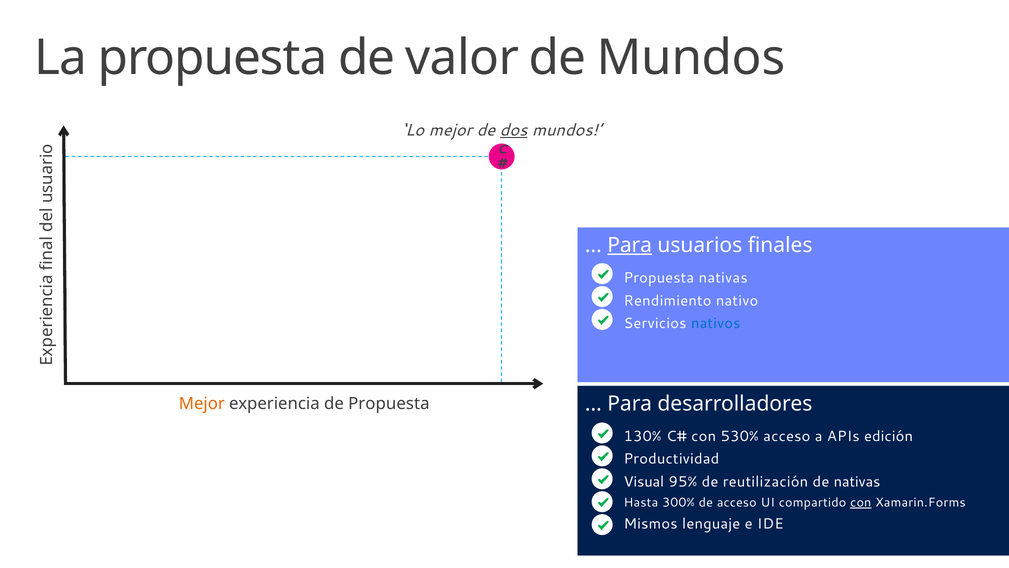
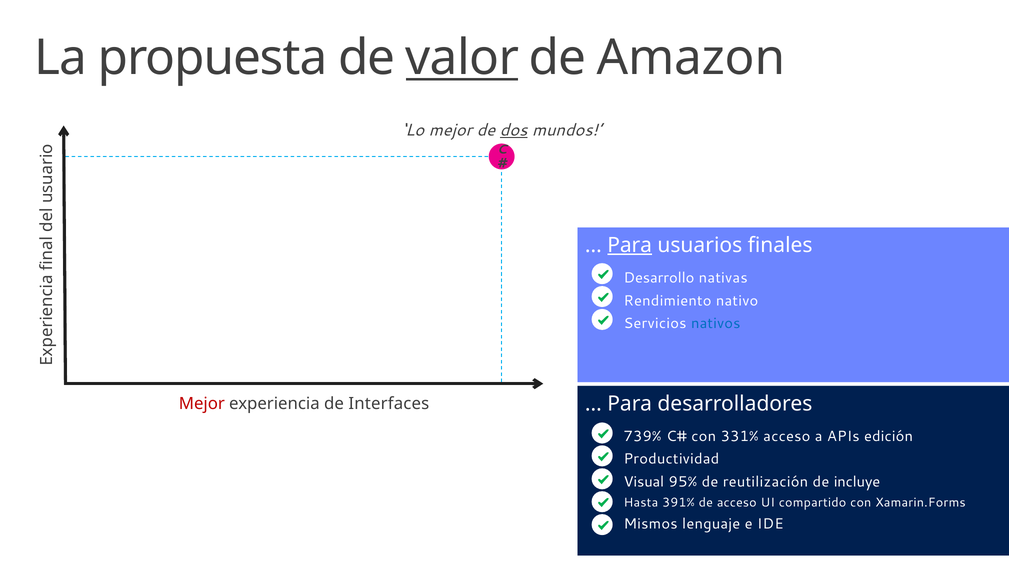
valor underline: none -> present
de Mundos: Mundos -> Amazon
Propuesta at (659, 278): Propuesta -> Desarrollo
Mejor at (202, 403) colour: orange -> red
de Propuesta: Propuesta -> Interfaces
130%: 130% -> 739%
530%: 530% -> 331%
de nativas: nativas -> incluye
300%: 300% -> 391%
con at (861, 502) underline: present -> none
